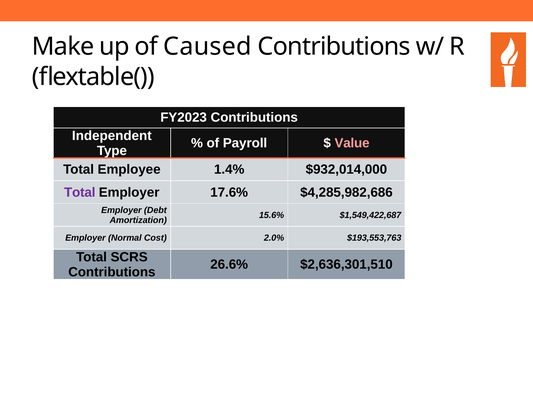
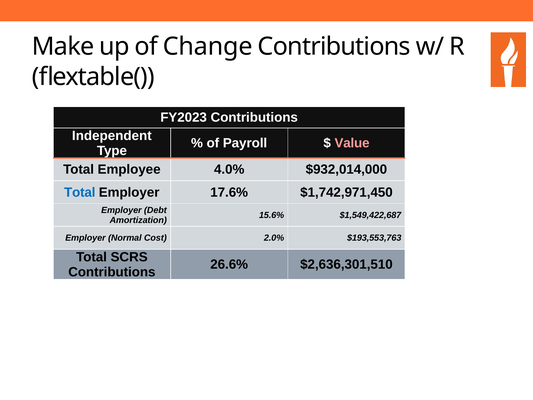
Caused: Caused -> Change
1.4%: 1.4% -> 4.0%
Total at (80, 192) colour: purple -> blue
$4,285,982,686: $4,285,982,686 -> $1,742,971,450
